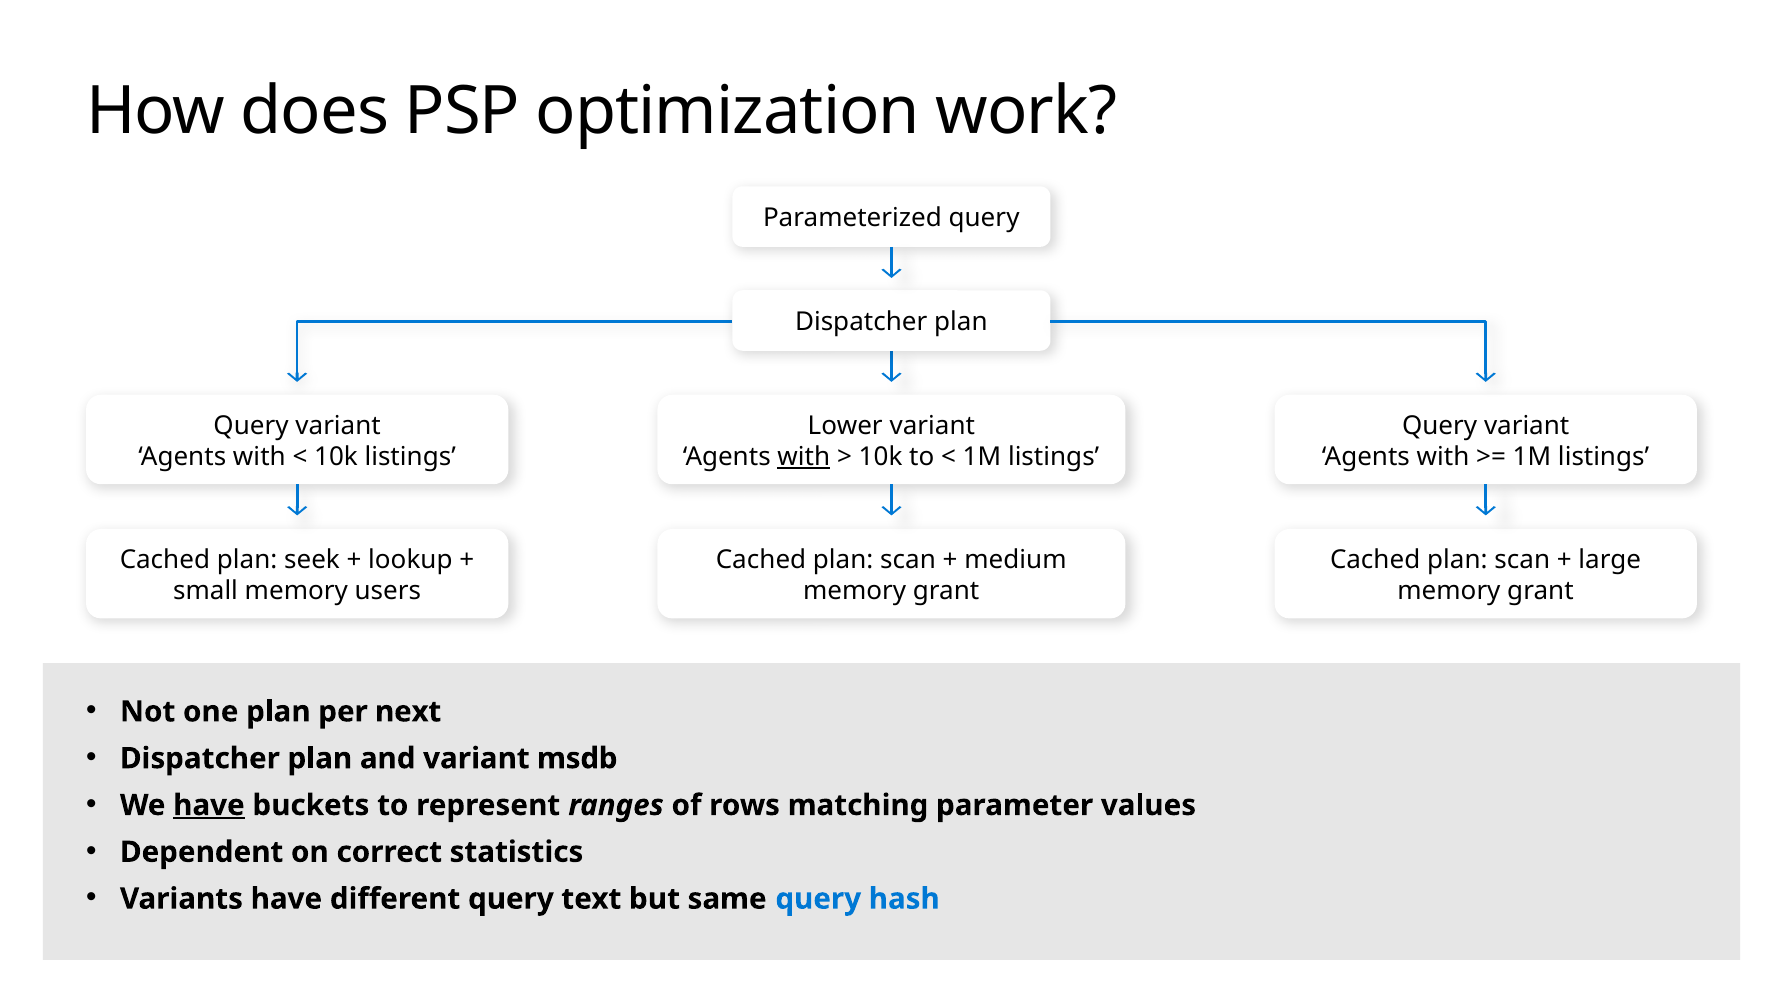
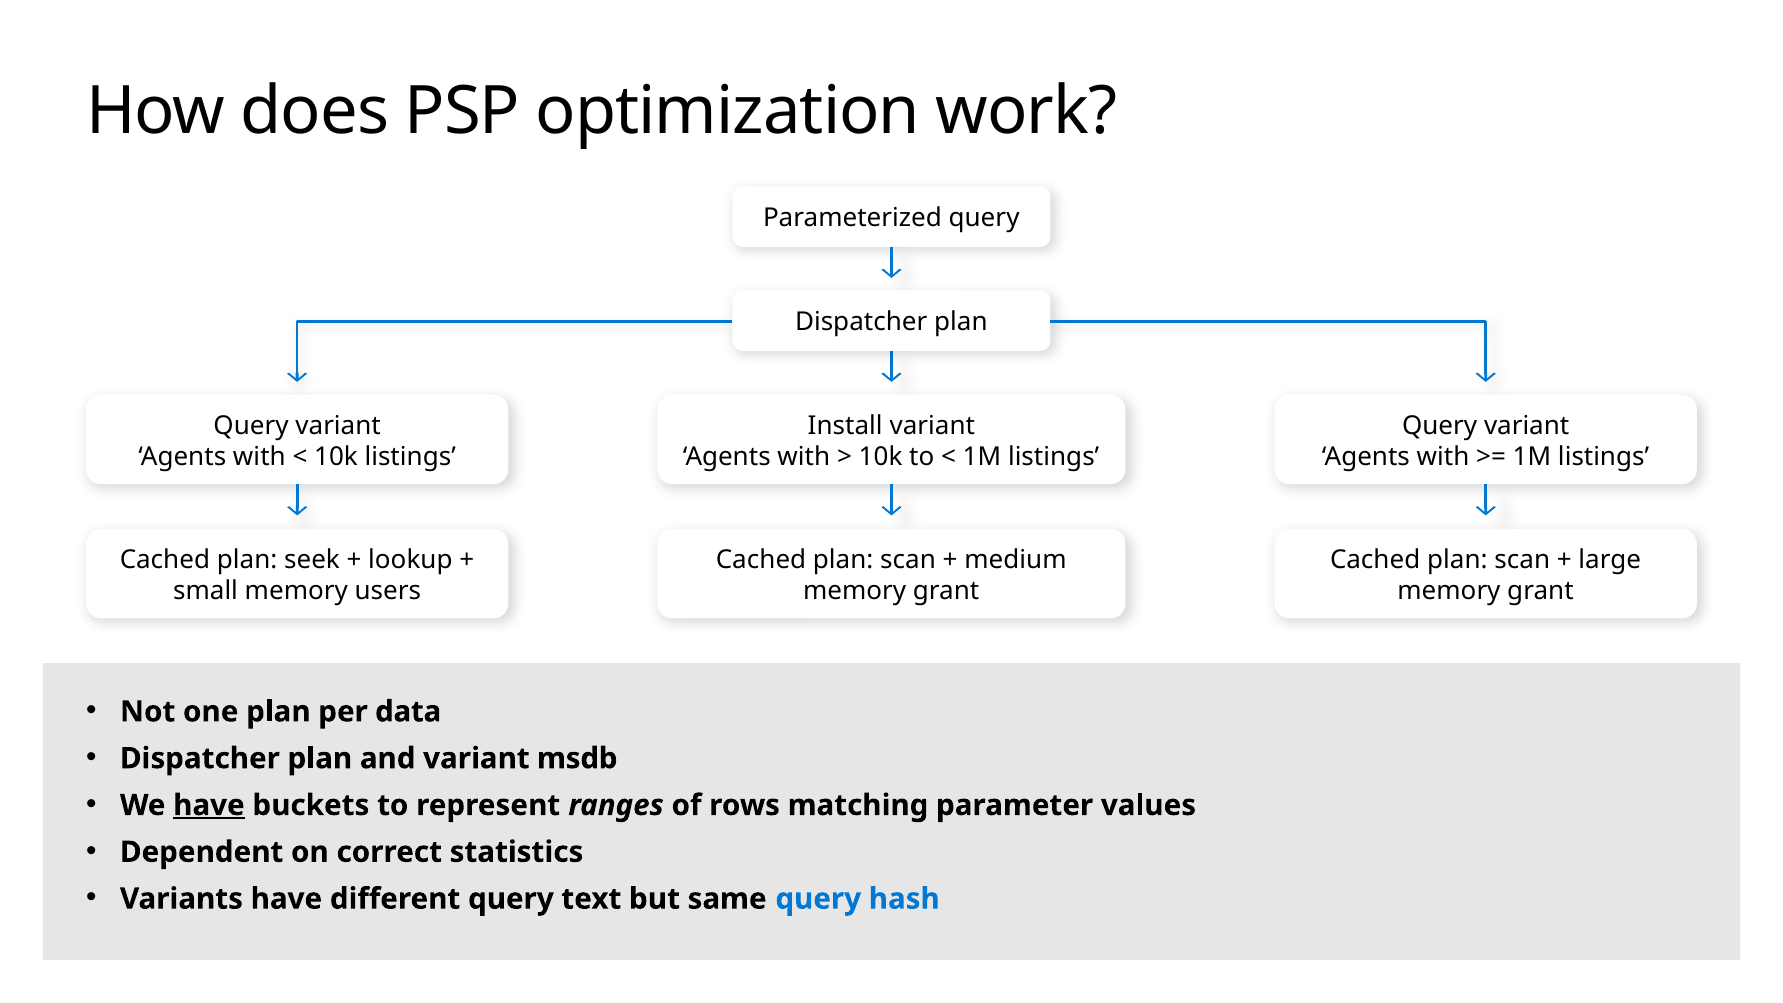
Lower: Lower -> Install
with at (804, 457) underline: present -> none
next: next -> data
